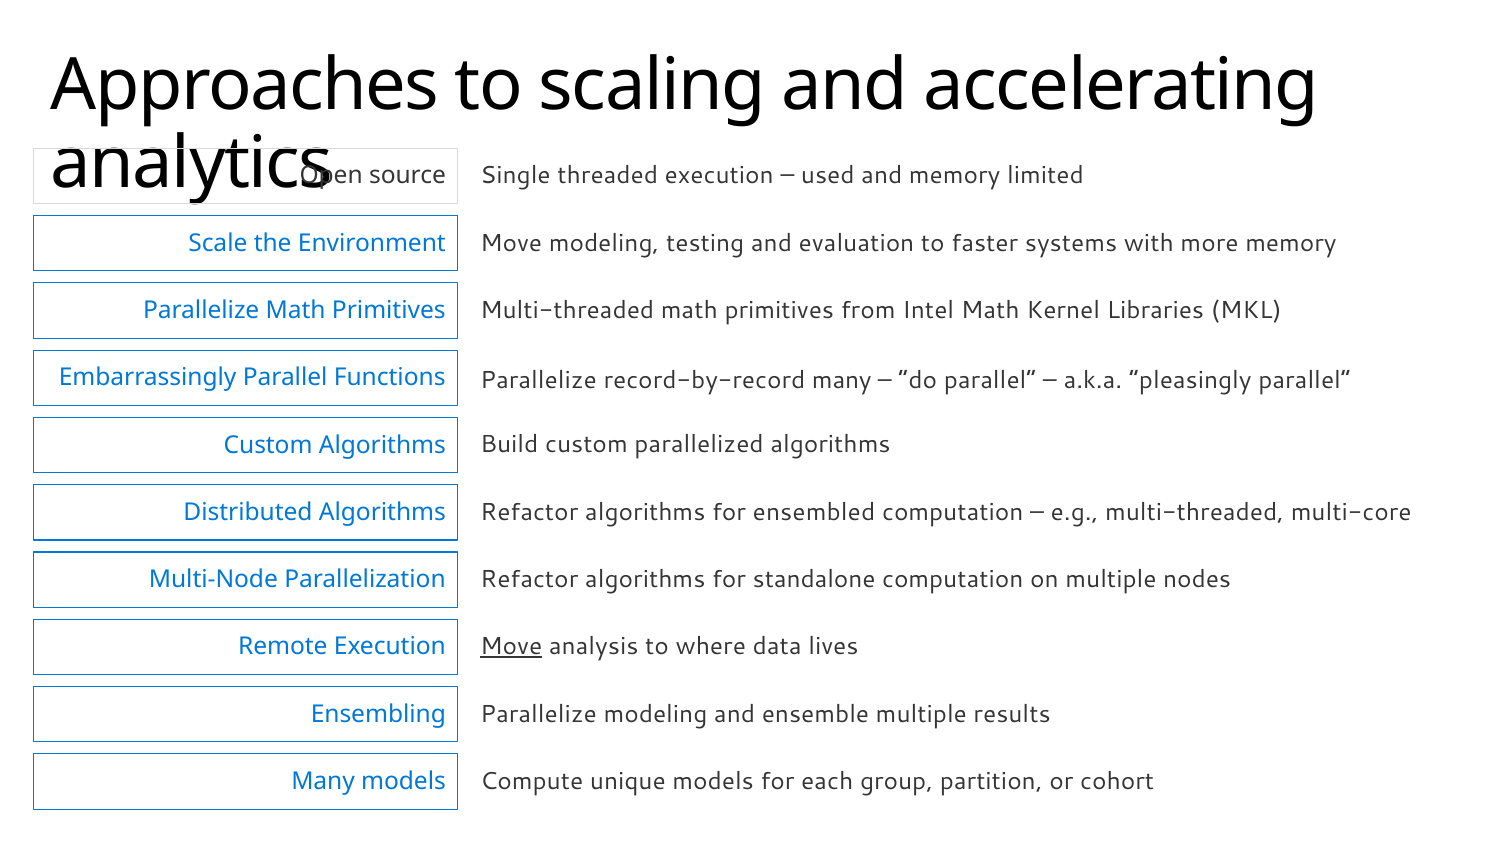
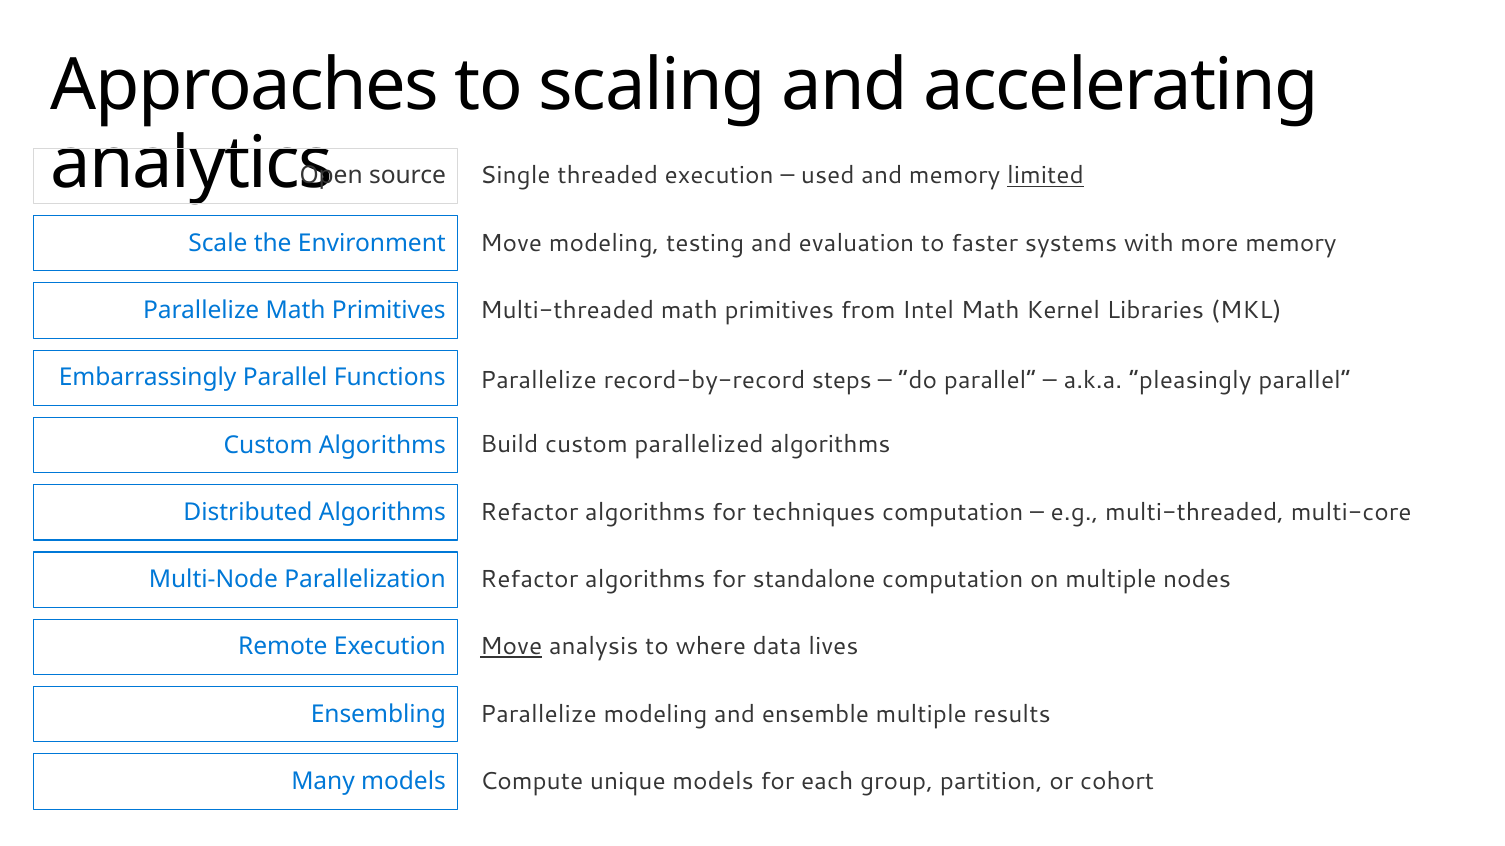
limited underline: none -> present
record-by-record many: many -> steps
ensembled: ensembled -> techniques
